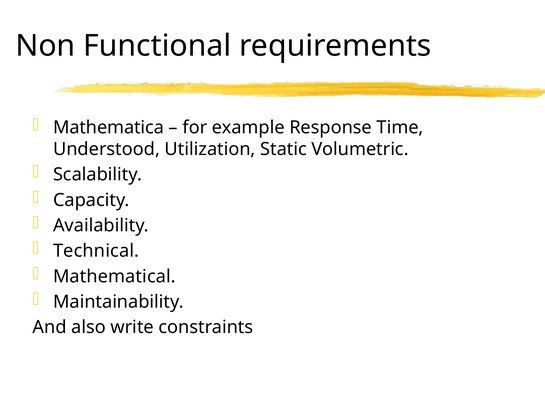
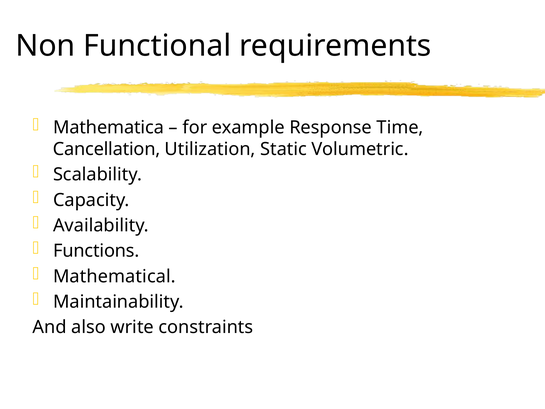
Understood: Understood -> Cancellation
Technical: Technical -> Functions
